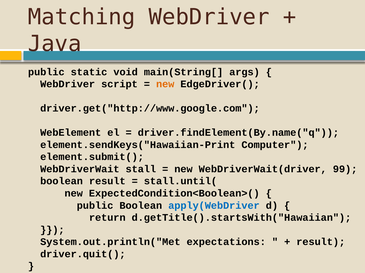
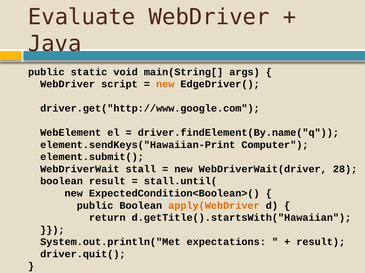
Matching: Matching -> Evaluate
99: 99 -> 28
apply(WebDriver colour: blue -> orange
